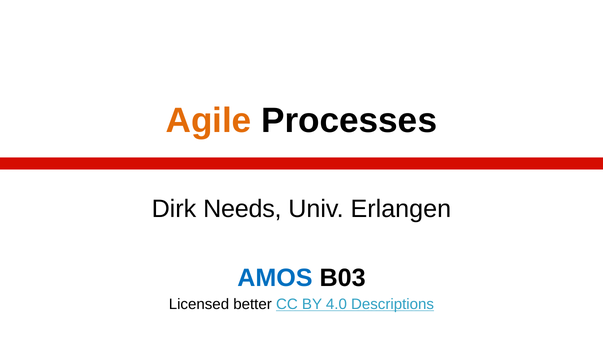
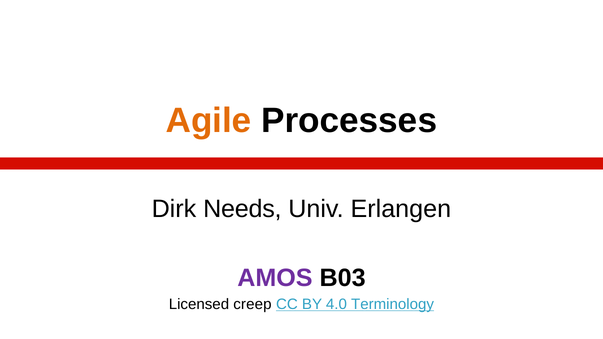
AMOS colour: blue -> purple
better: better -> creep
Descriptions: Descriptions -> Terminology
